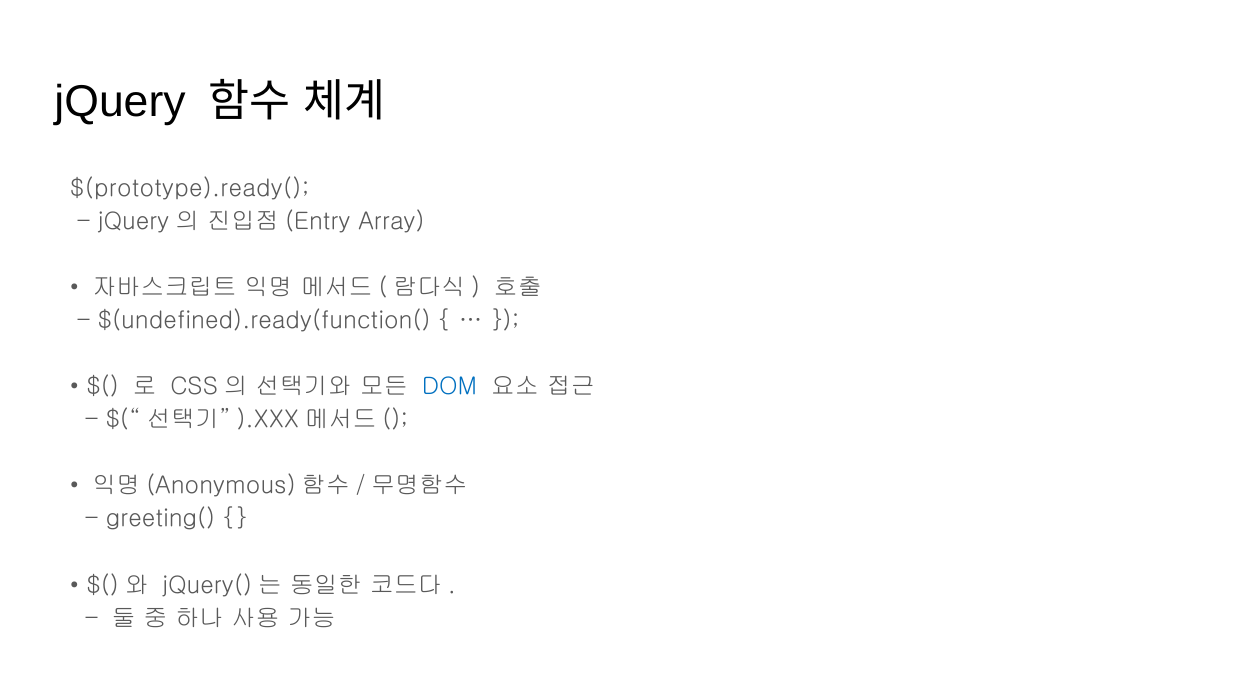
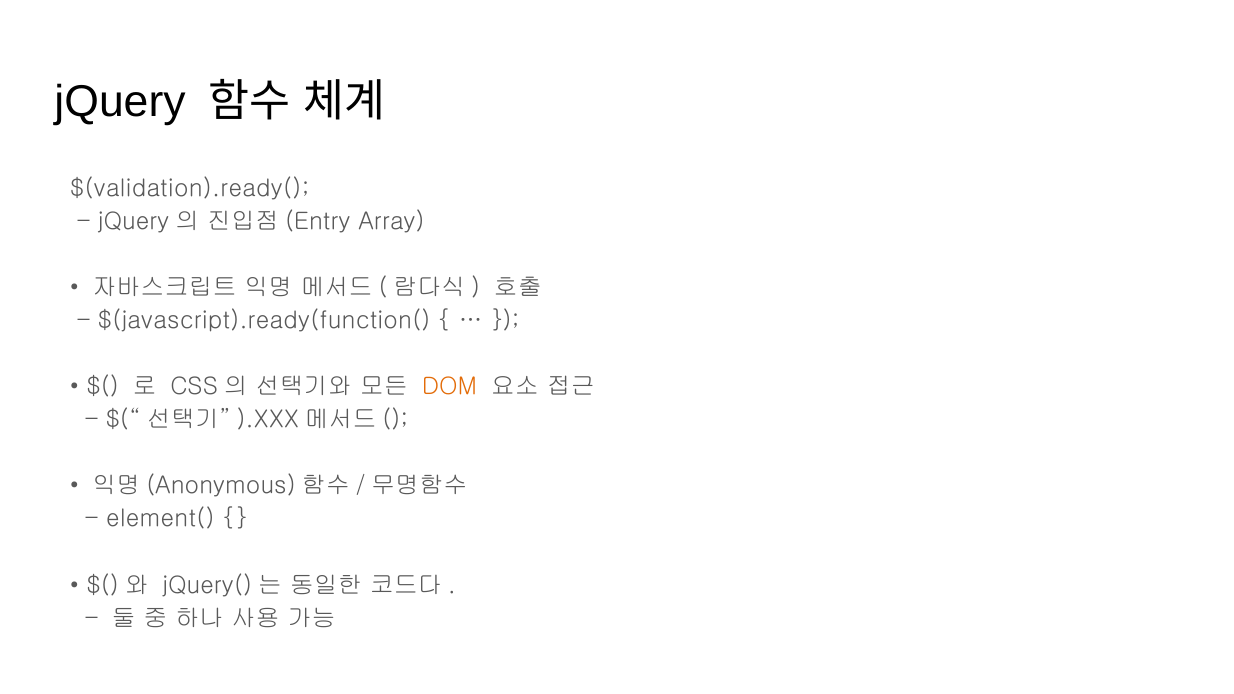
$(prototype).ready(: $(prototype).ready( -> $(validation).ready(
$(undefined).ready(function(: $(undefined).ready(function( -> $(javascript).ready(function(
DOM colour: blue -> orange
greeting(: greeting( -> element(
